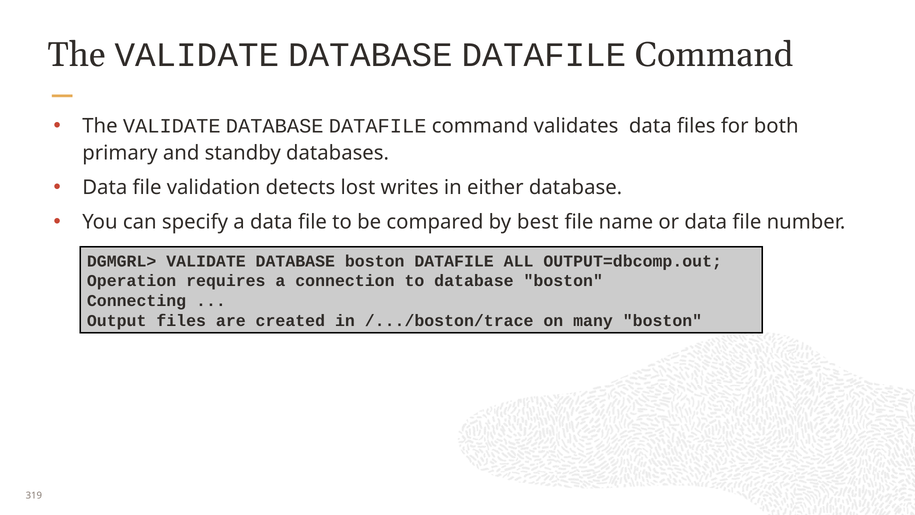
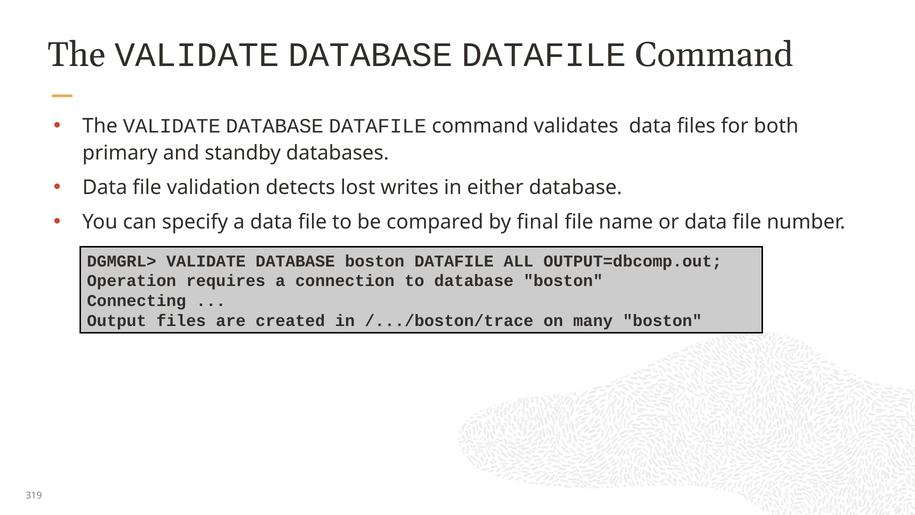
best: best -> final
